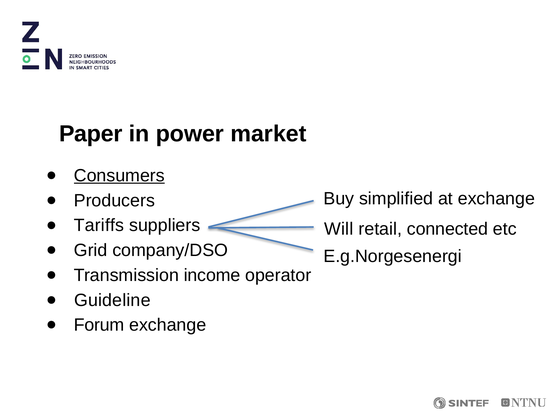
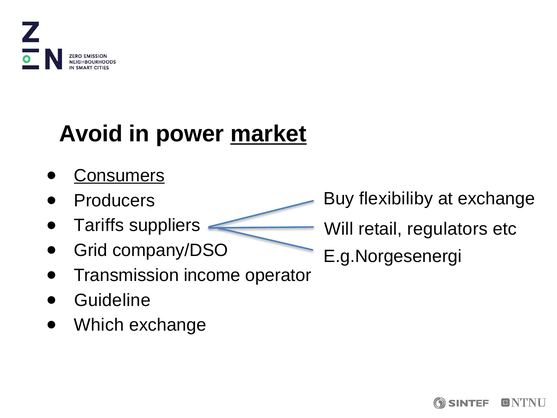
Paper: Paper -> Avoid
market underline: none -> present
simplified: simplified -> flexibiliby
connected: connected -> regulators
Forum: Forum -> Which
